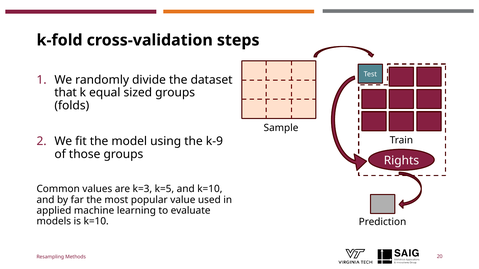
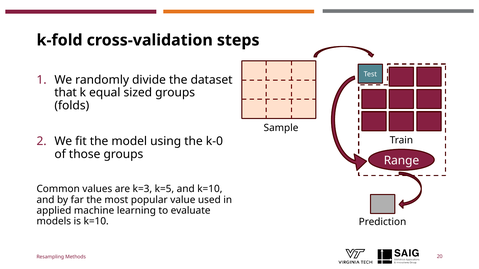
k-9: k-9 -> k-0
Rights: Rights -> Range
